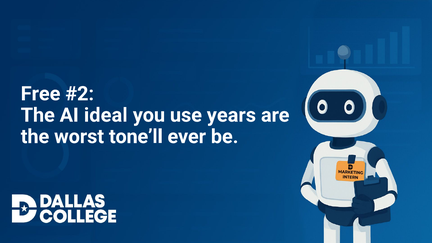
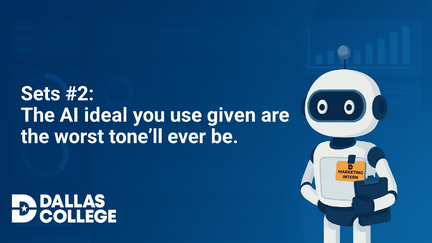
Free: Free -> Sets
years: years -> given
